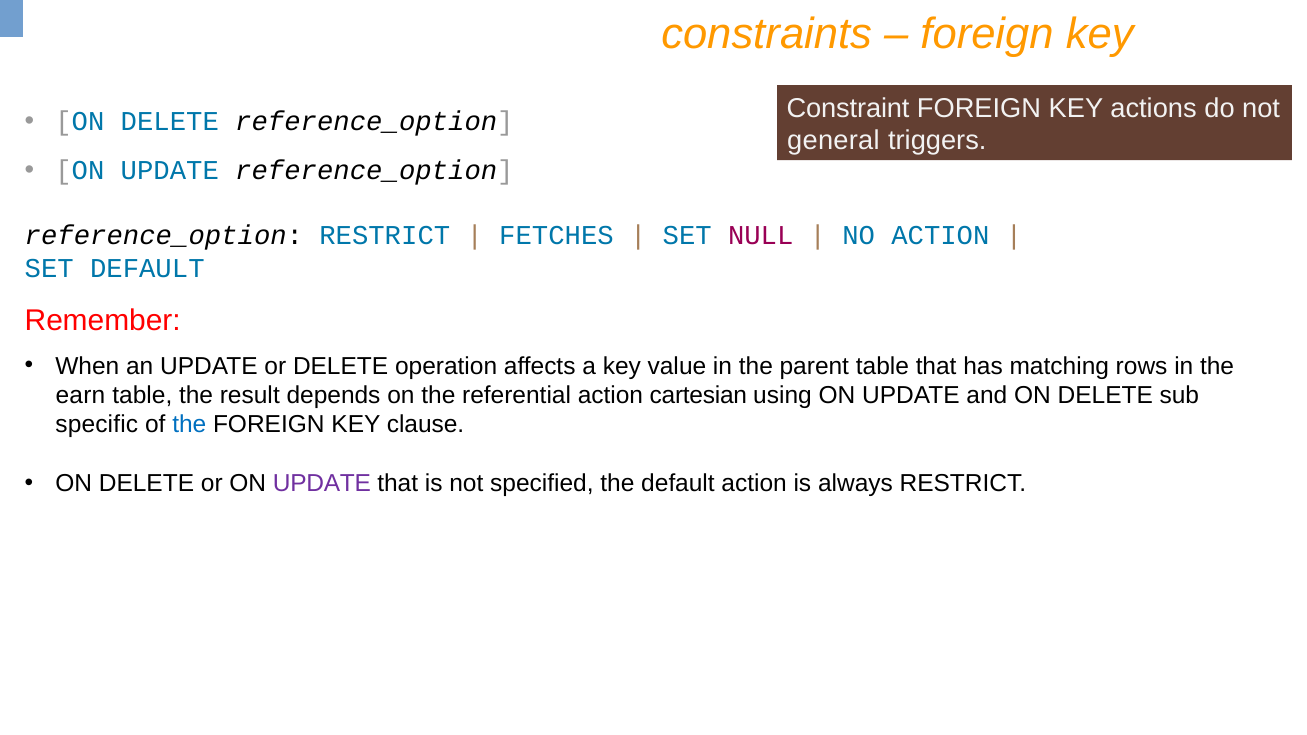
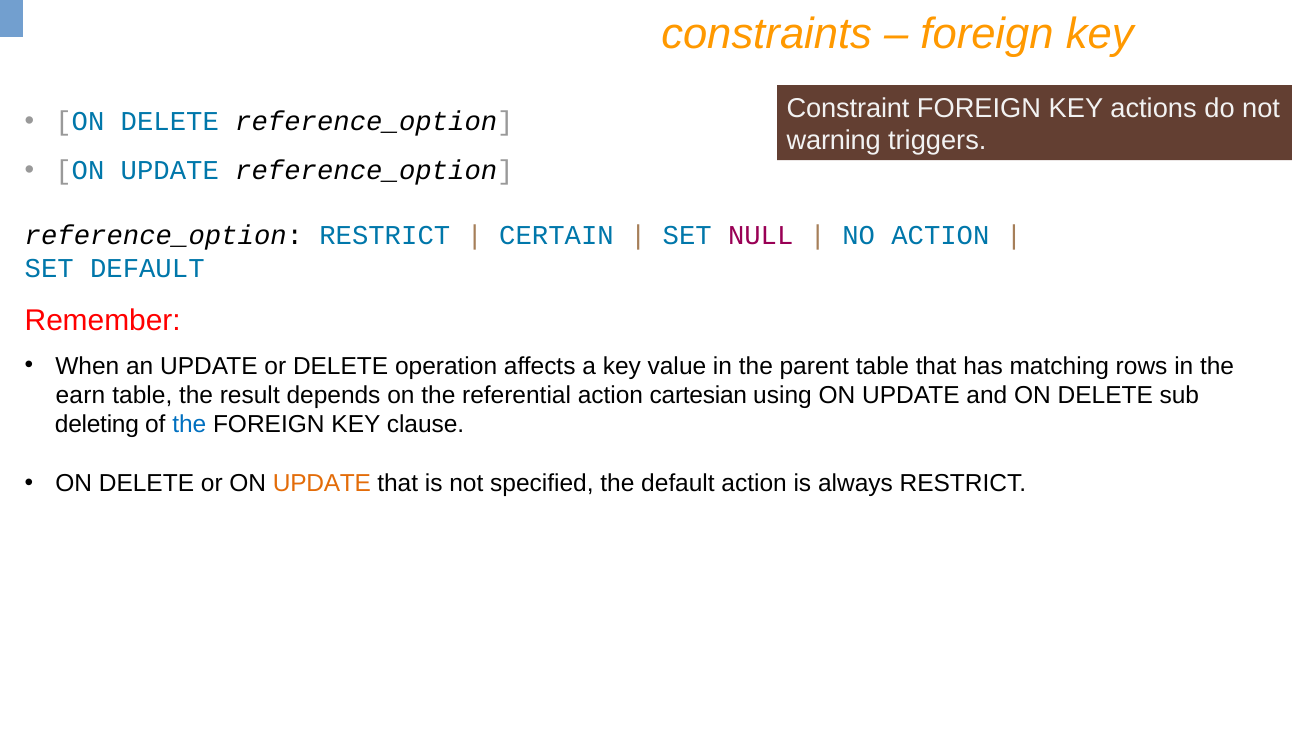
general: general -> warning
FETCHES: FETCHES -> CERTAIN
specific: specific -> deleting
UPDATE at (322, 484) colour: purple -> orange
